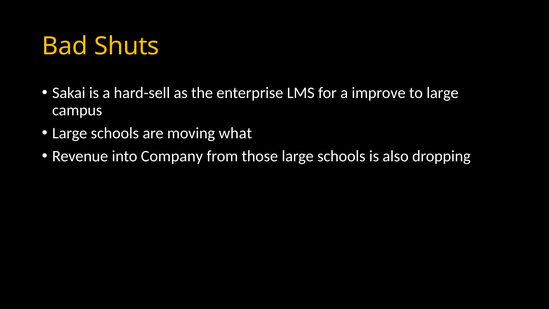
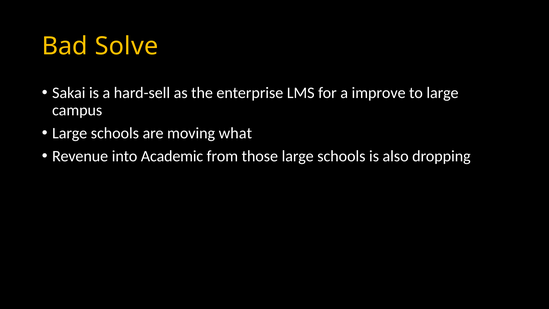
Shuts: Shuts -> Solve
Company: Company -> Academic
